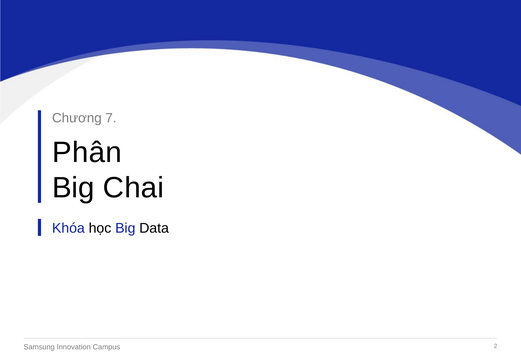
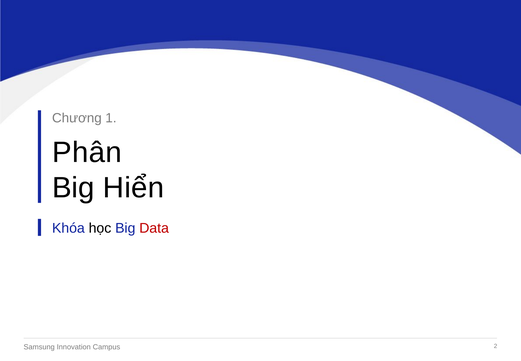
7: 7 -> 1
Chai: Chai -> Hiển
Data colour: black -> red
